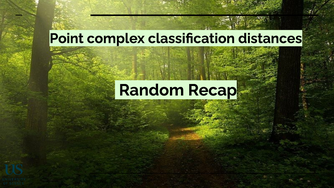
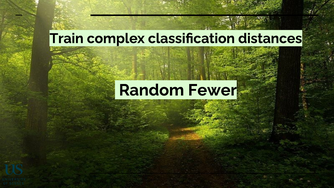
Point: Point -> Train
Recap: Recap -> Fewer
